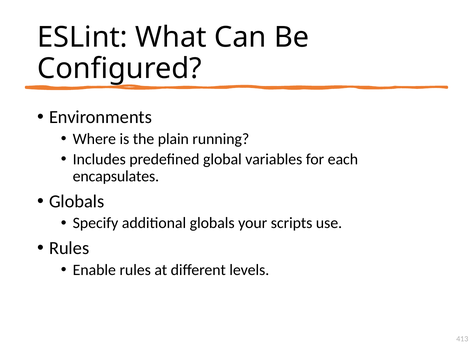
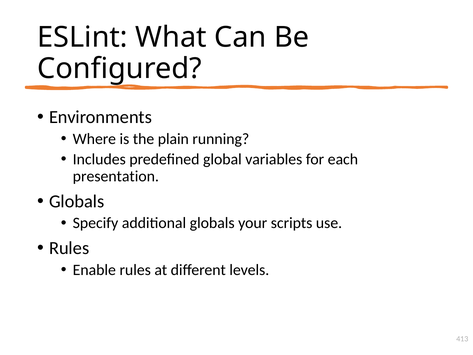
encapsulates: encapsulates -> presentation
